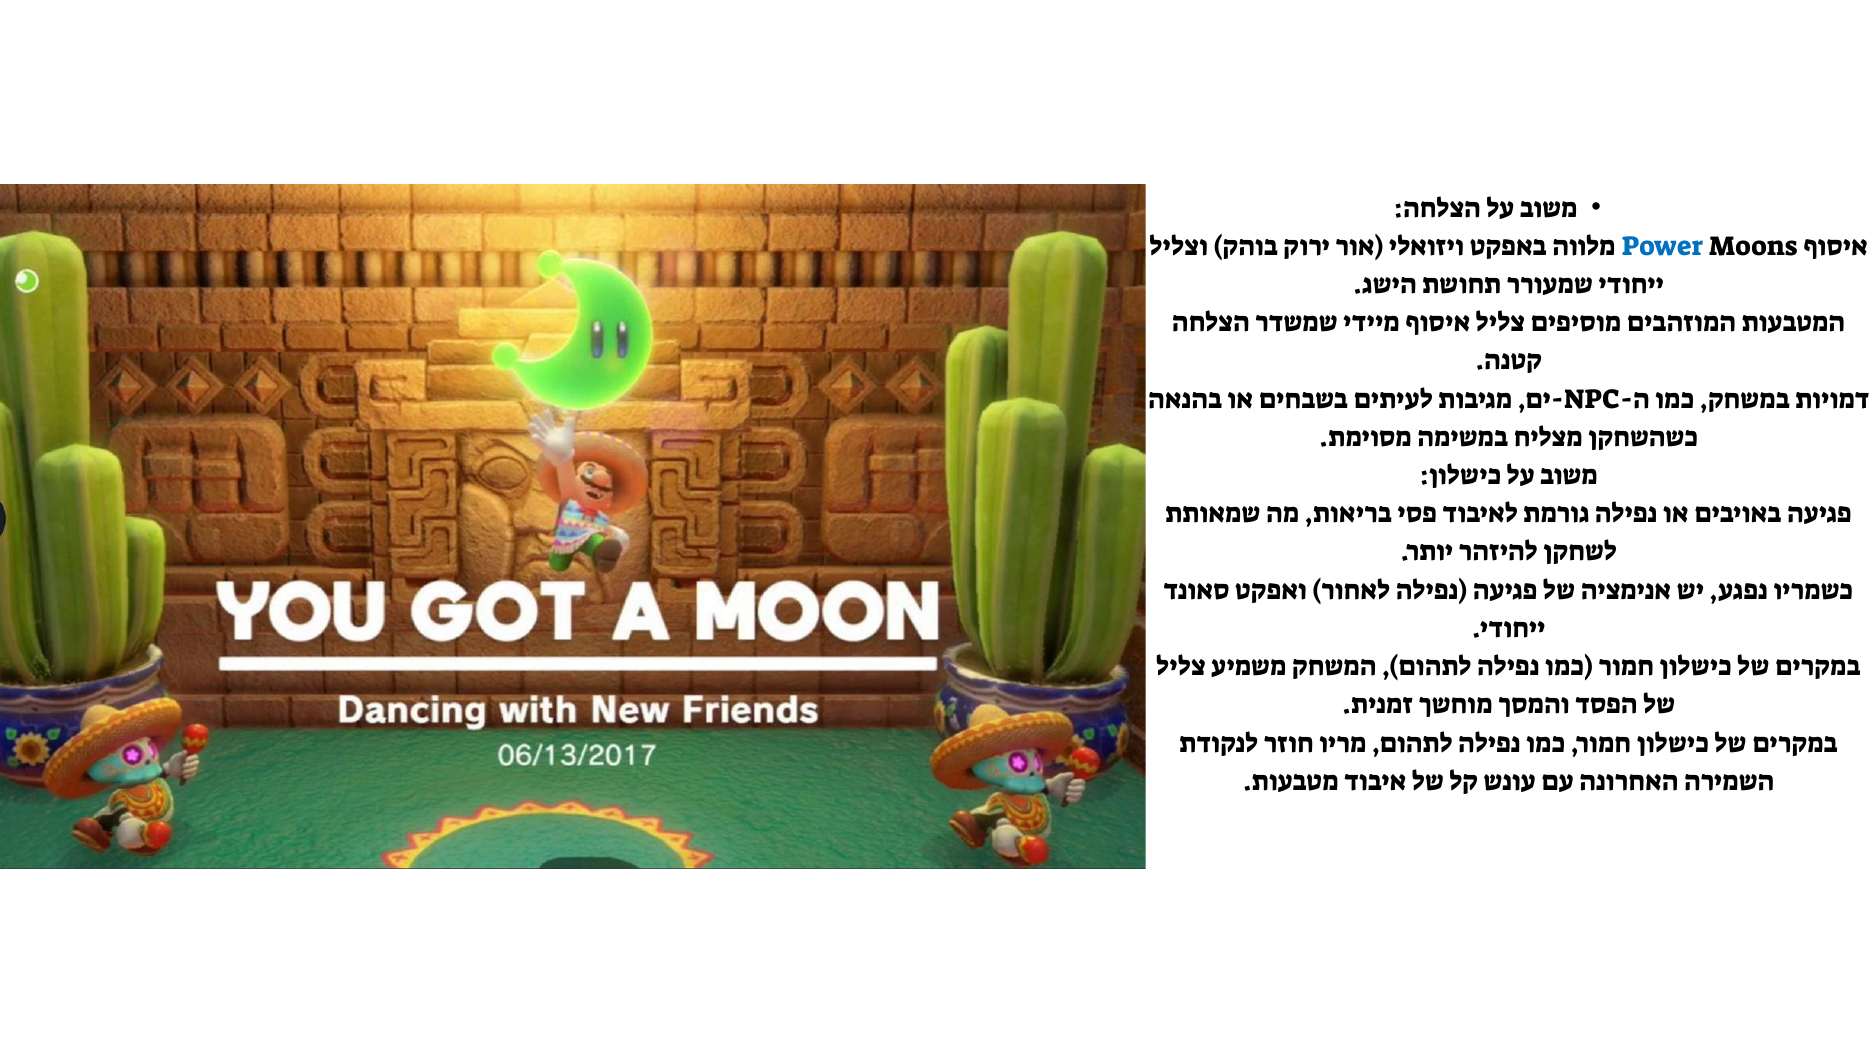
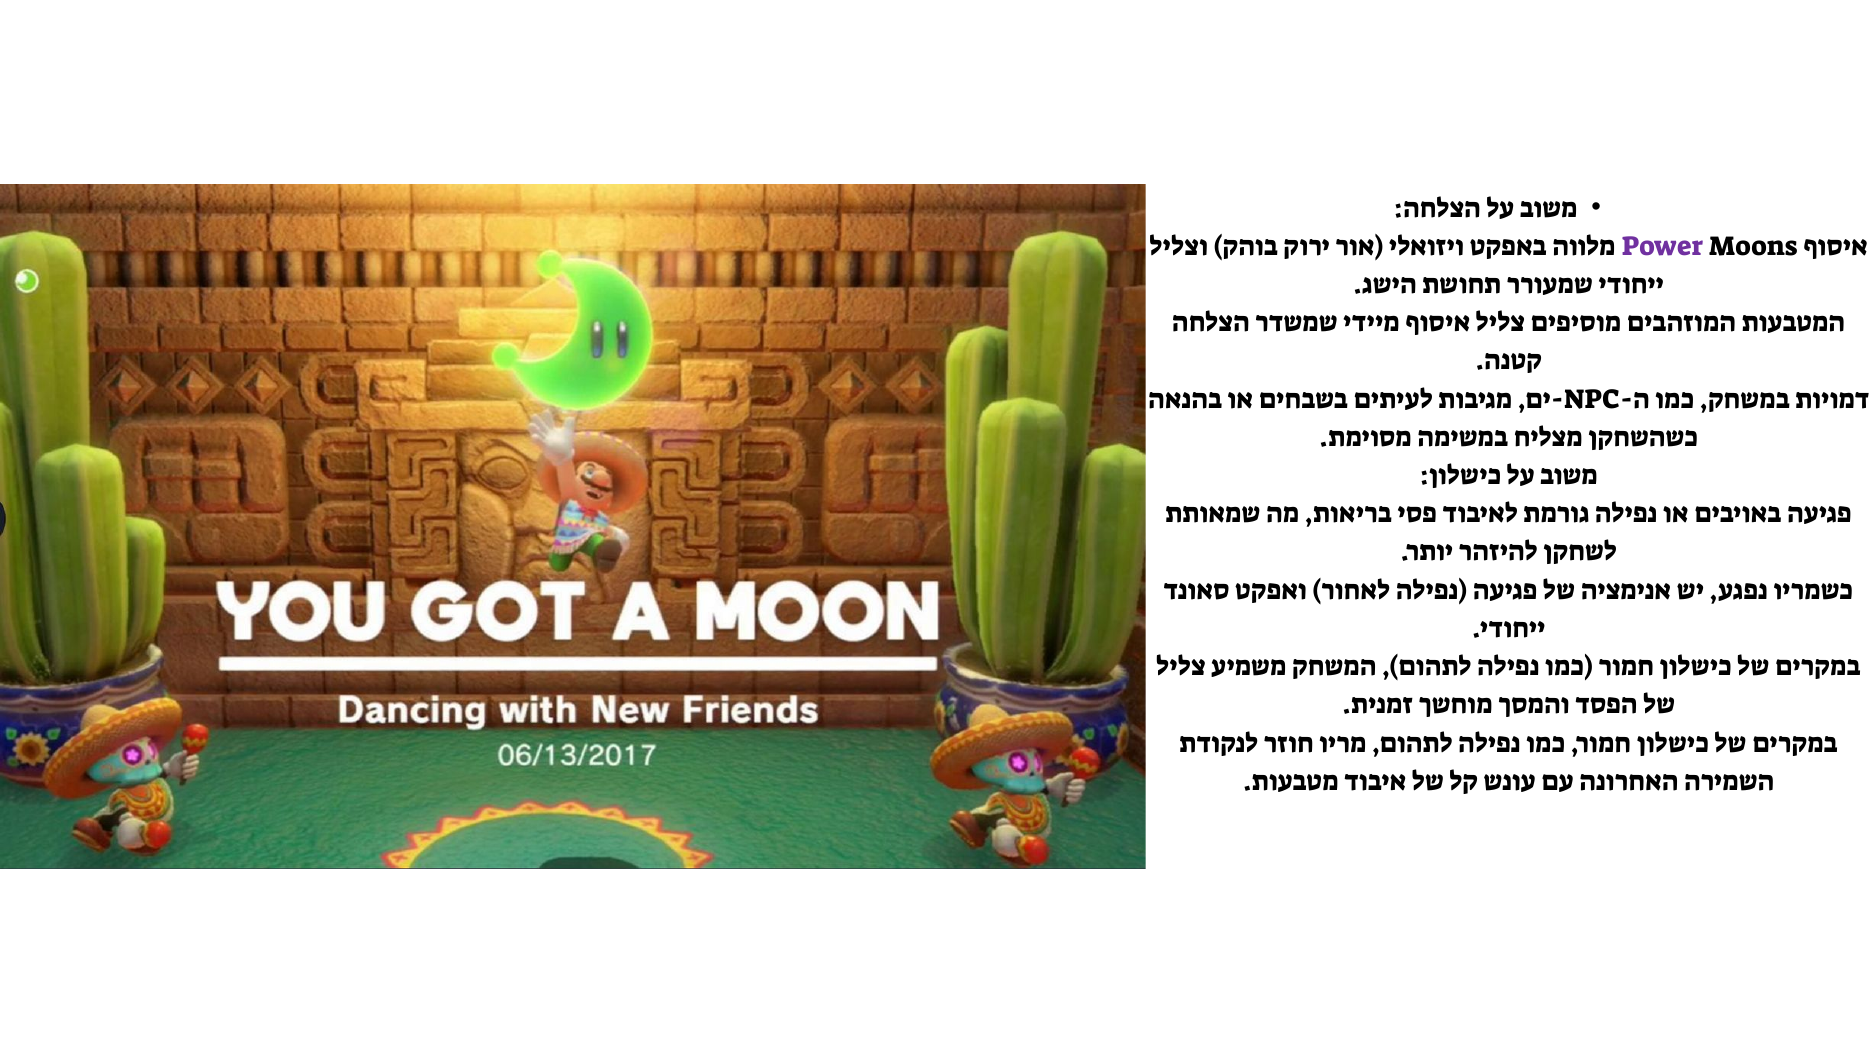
Power colour: blue -> purple
